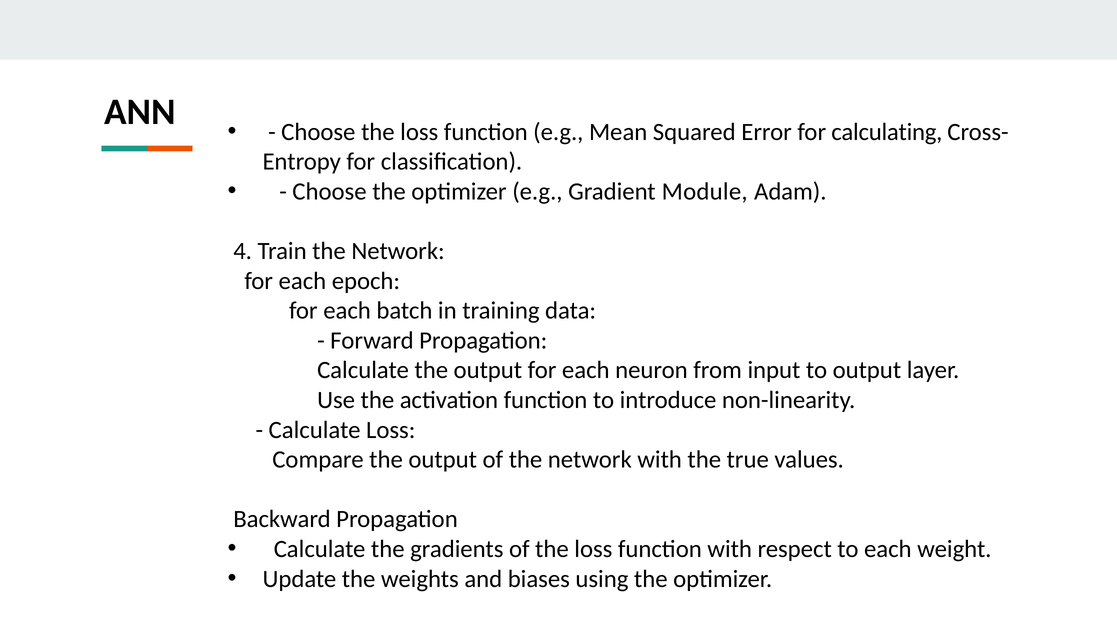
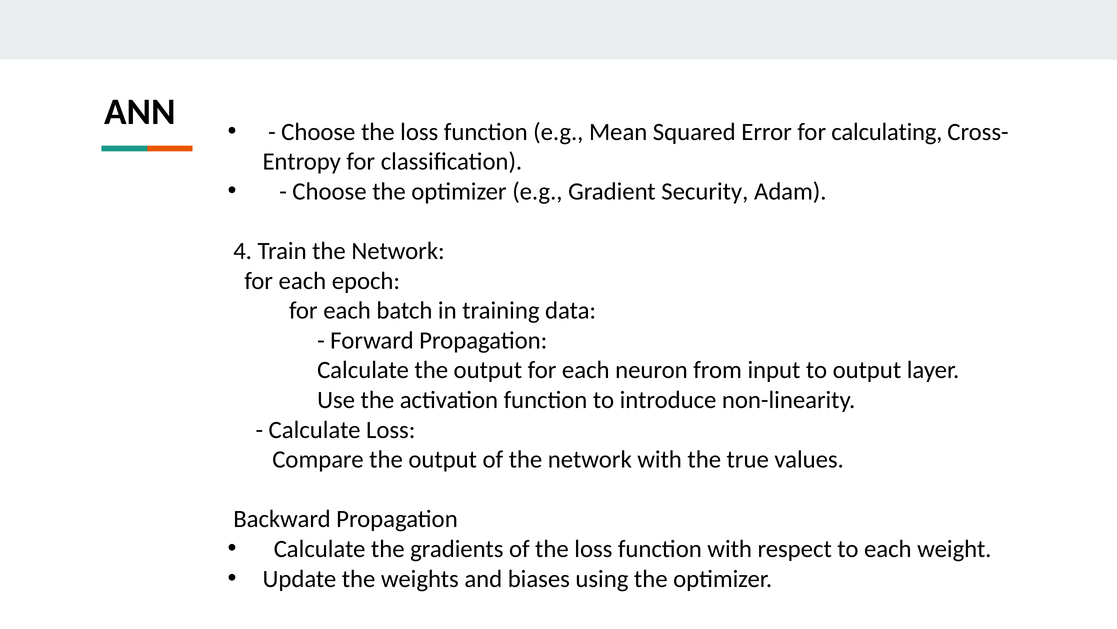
Module: Module -> Security
